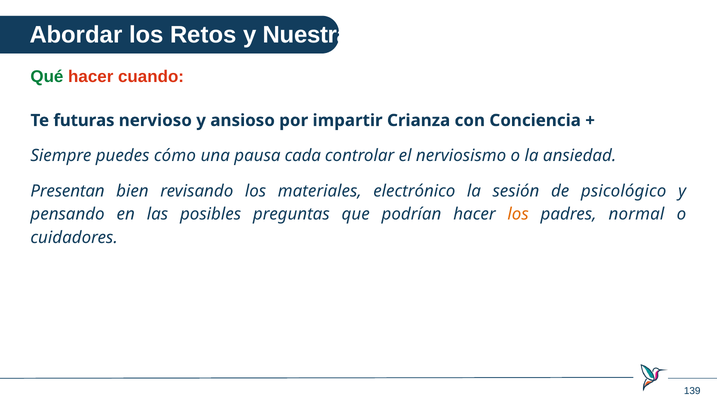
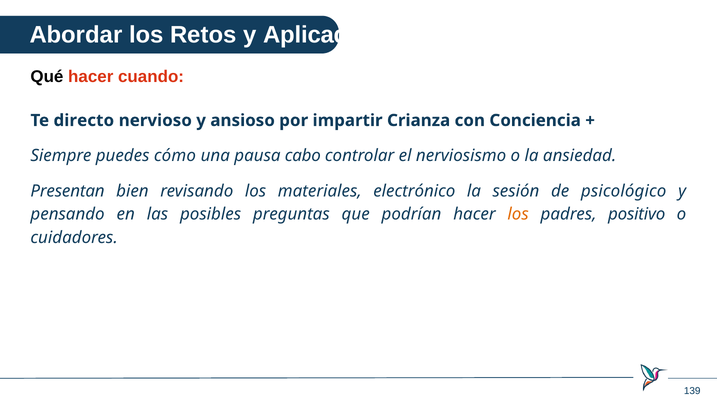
Nuestras: Nuestras -> Aplicado
Qué colour: green -> black
futuras: futuras -> directo
cada: cada -> cabo
normal: normal -> positivo
